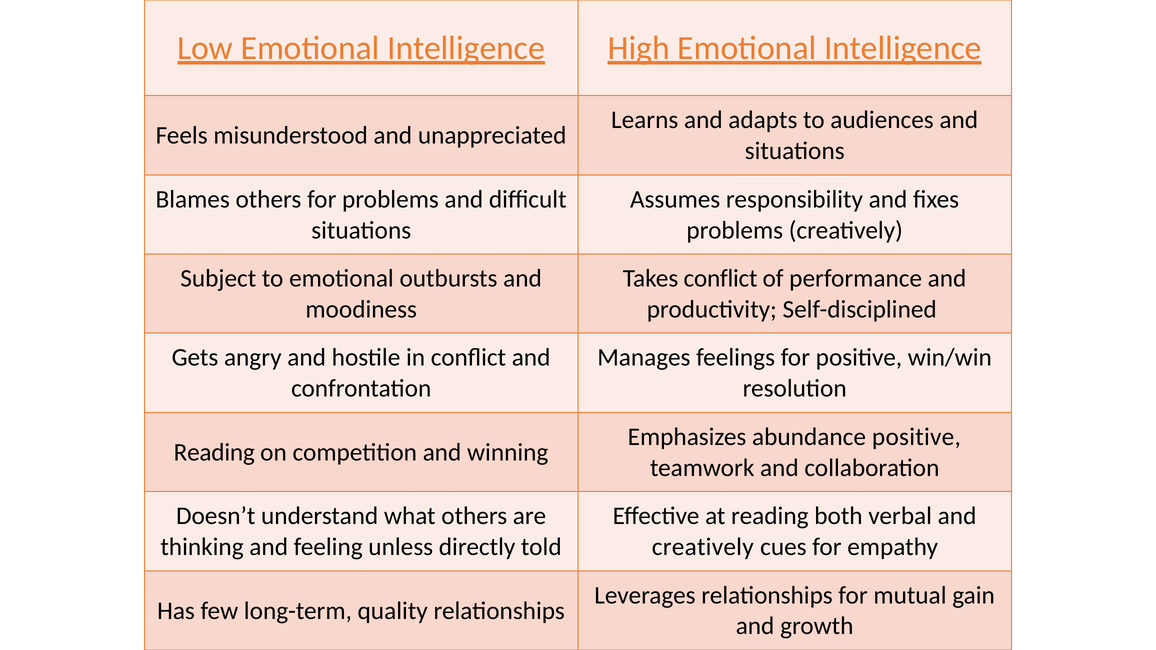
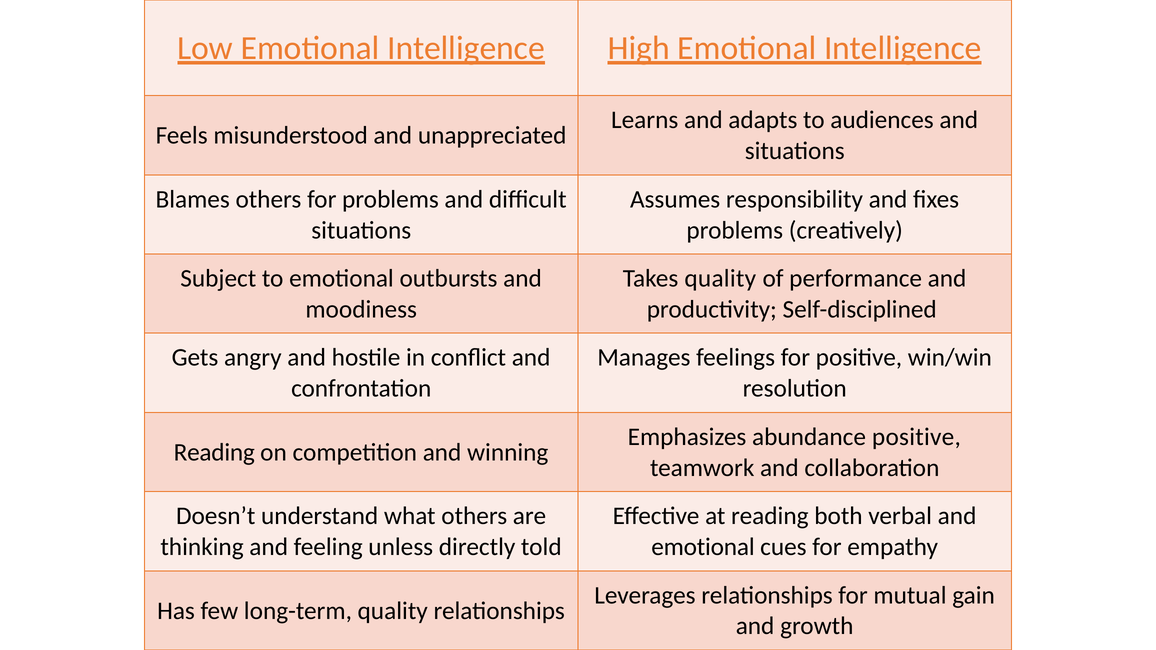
Takes conflict: conflict -> quality
creatively at (703, 547): creatively -> emotional
